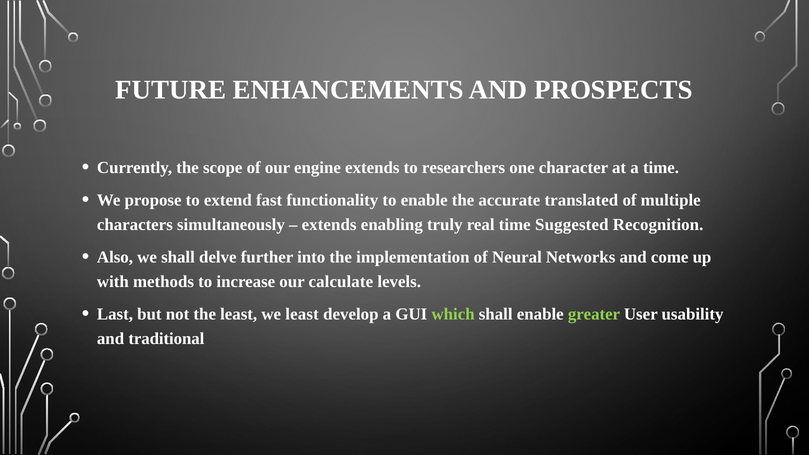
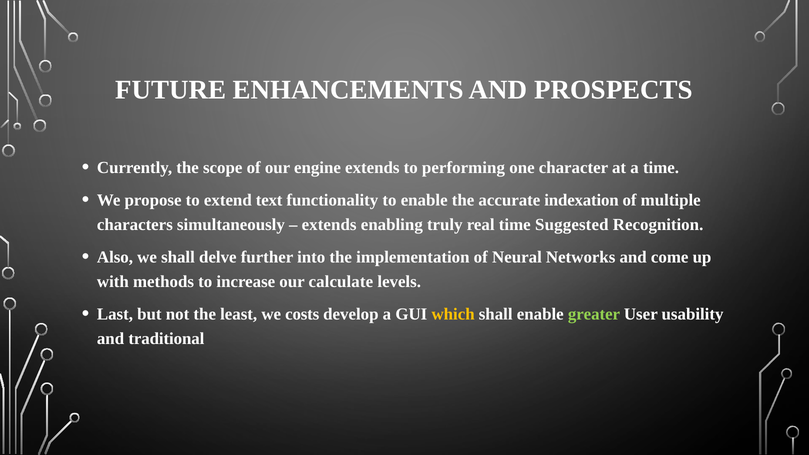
researchers: researchers -> performing
fast: fast -> text
translated: translated -> indexation
we least: least -> costs
which colour: light green -> yellow
